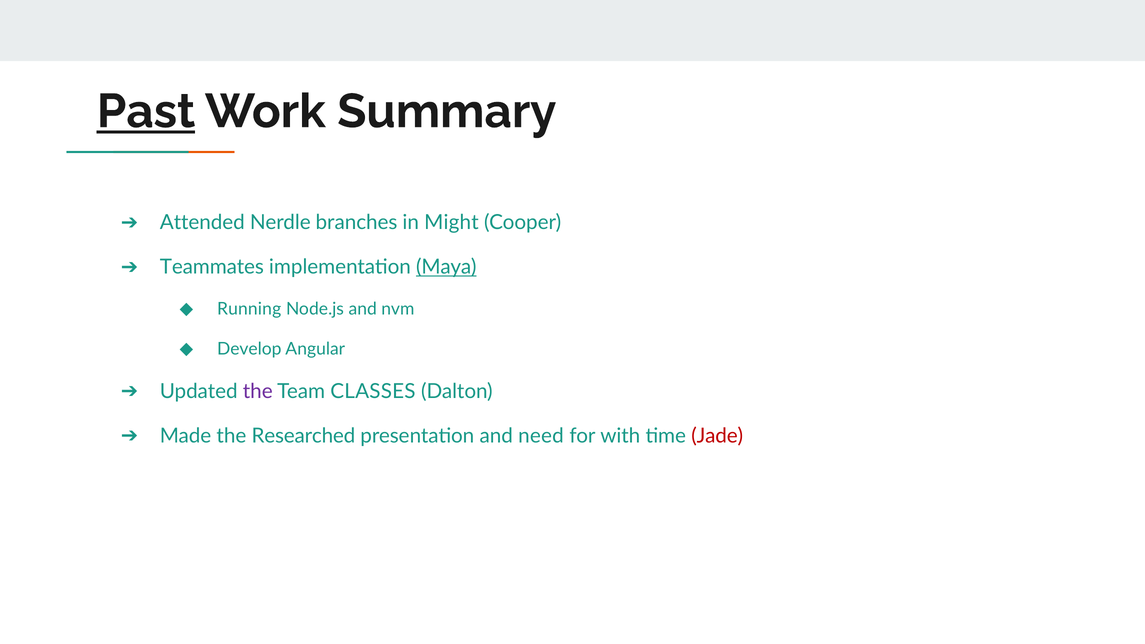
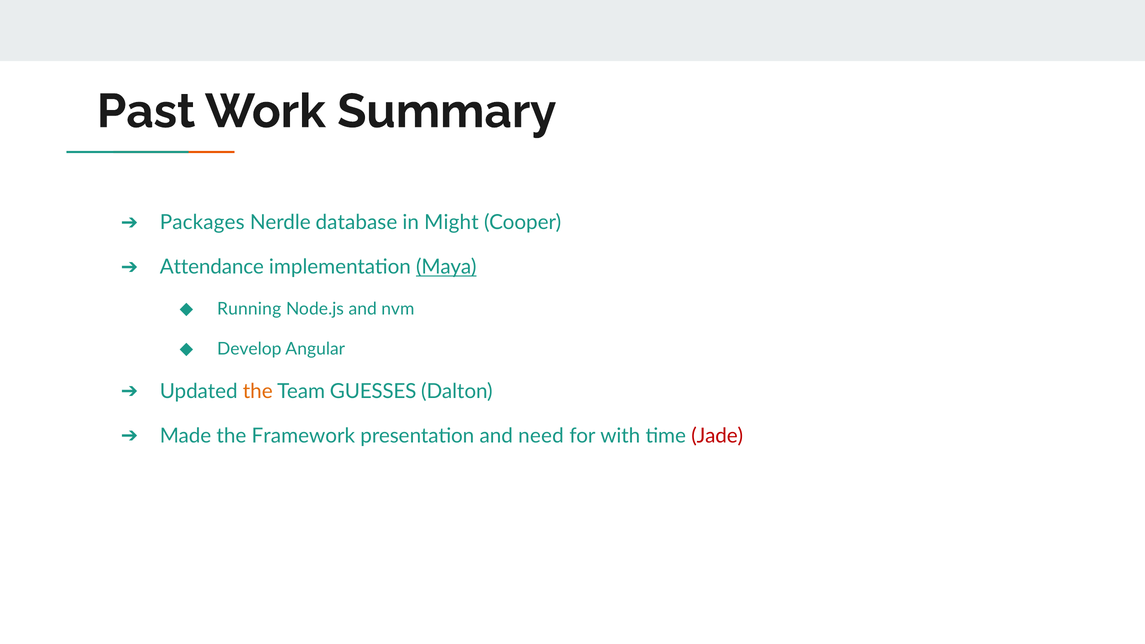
Past underline: present -> none
Attended: Attended -> Packages
branches: branches -> database
Teammates: Teammates -> Attendance
the at (258, 392) colour: purple -> orange
CLASSES: CLASSES -> GUESSES
Researched: Researched -> Framework
